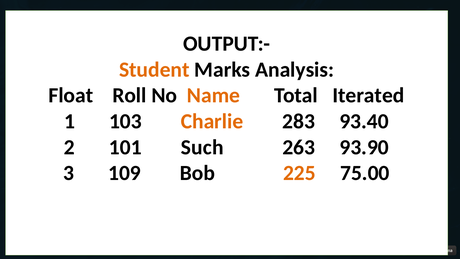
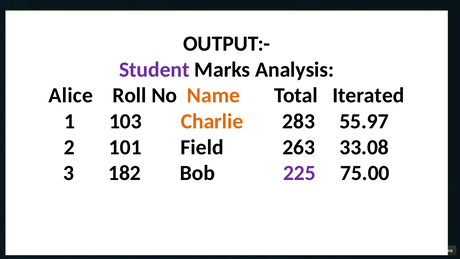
Student colour: orange -> purple
Float: Float -> Alice
93.40: 93.40 -> 55.97
Such: Such -> Field
93.90: 93.90 -> 33.08
109: 109 -> 182
225 colour: orange -> purple
